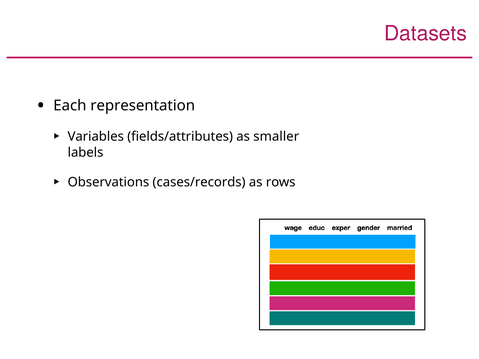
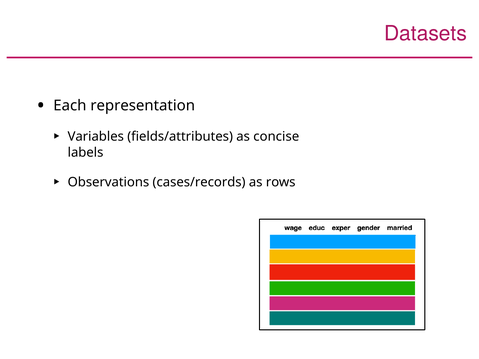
smaller: smaller -> concise
